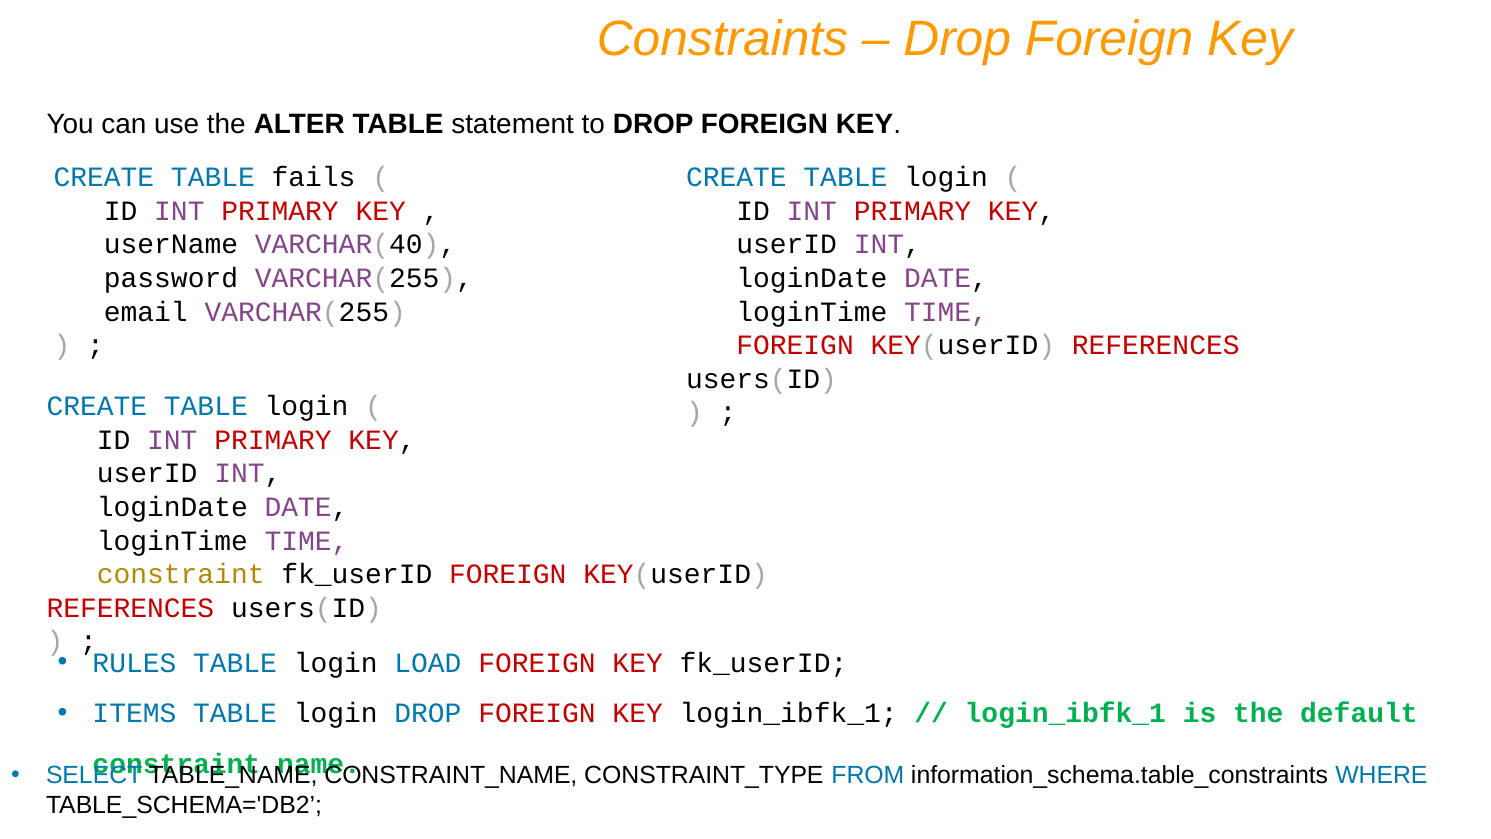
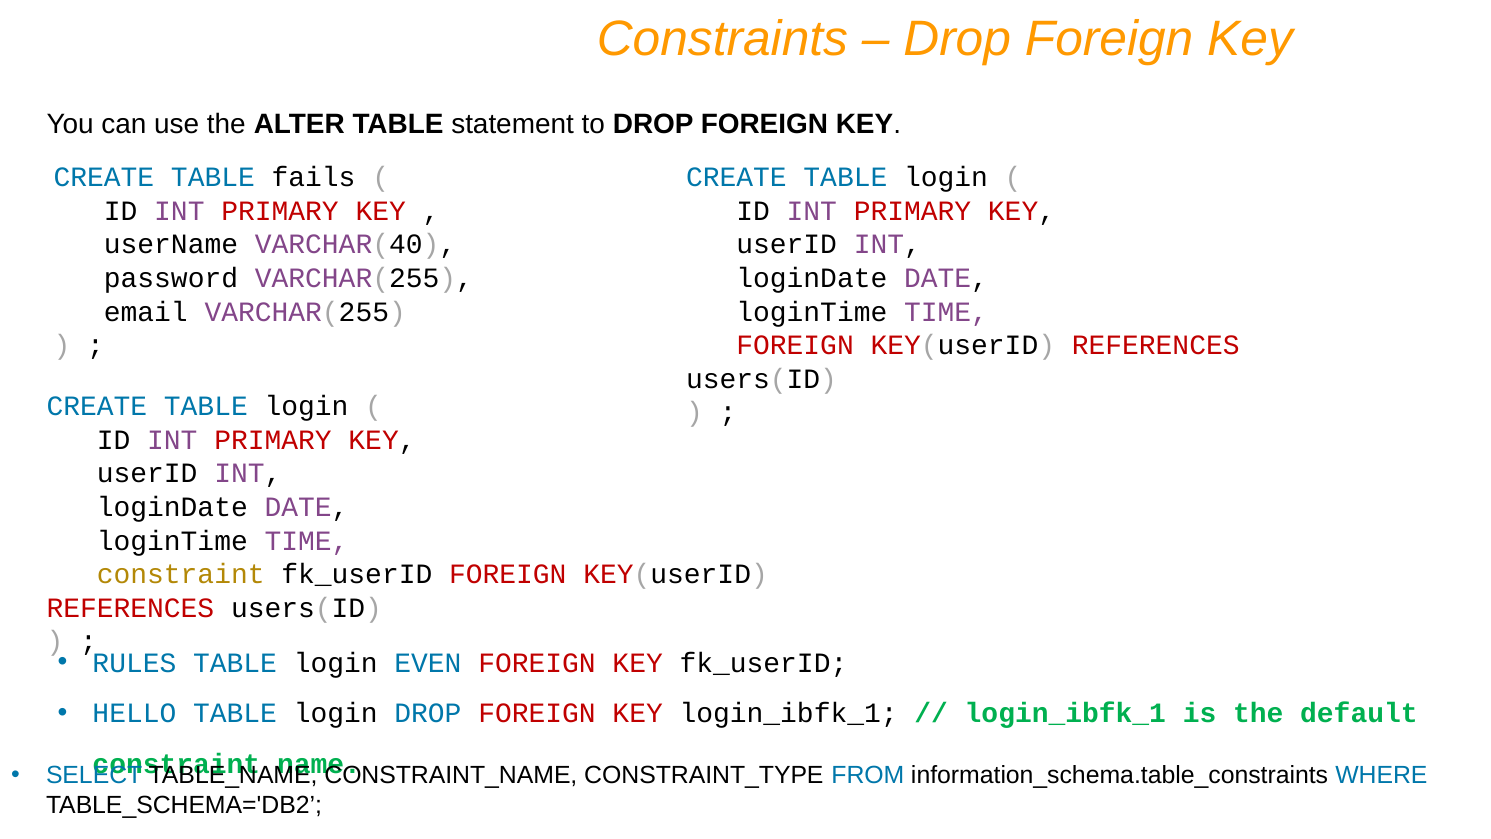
LOAD: LOAD -> EVEN
ITEMS: ITEMS -> HELLO
